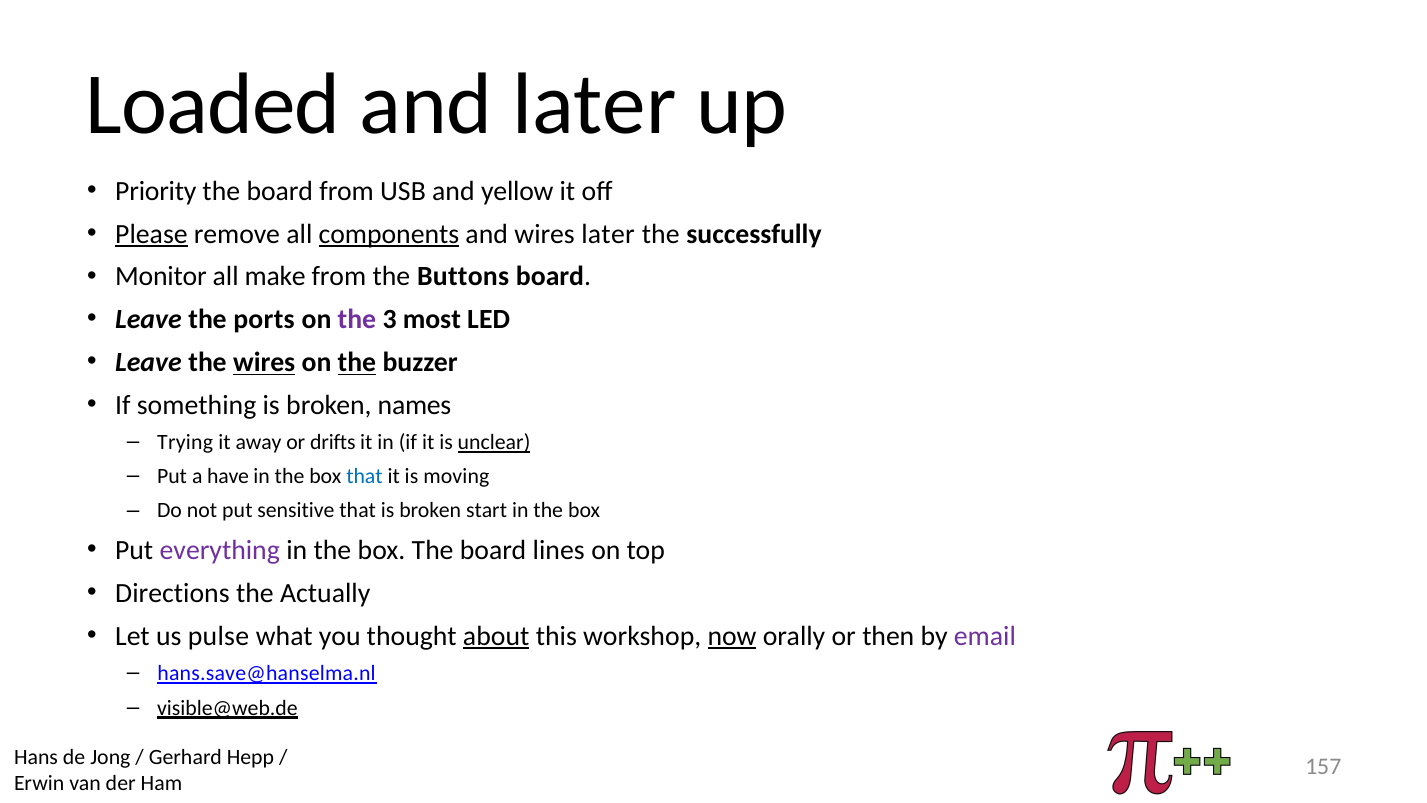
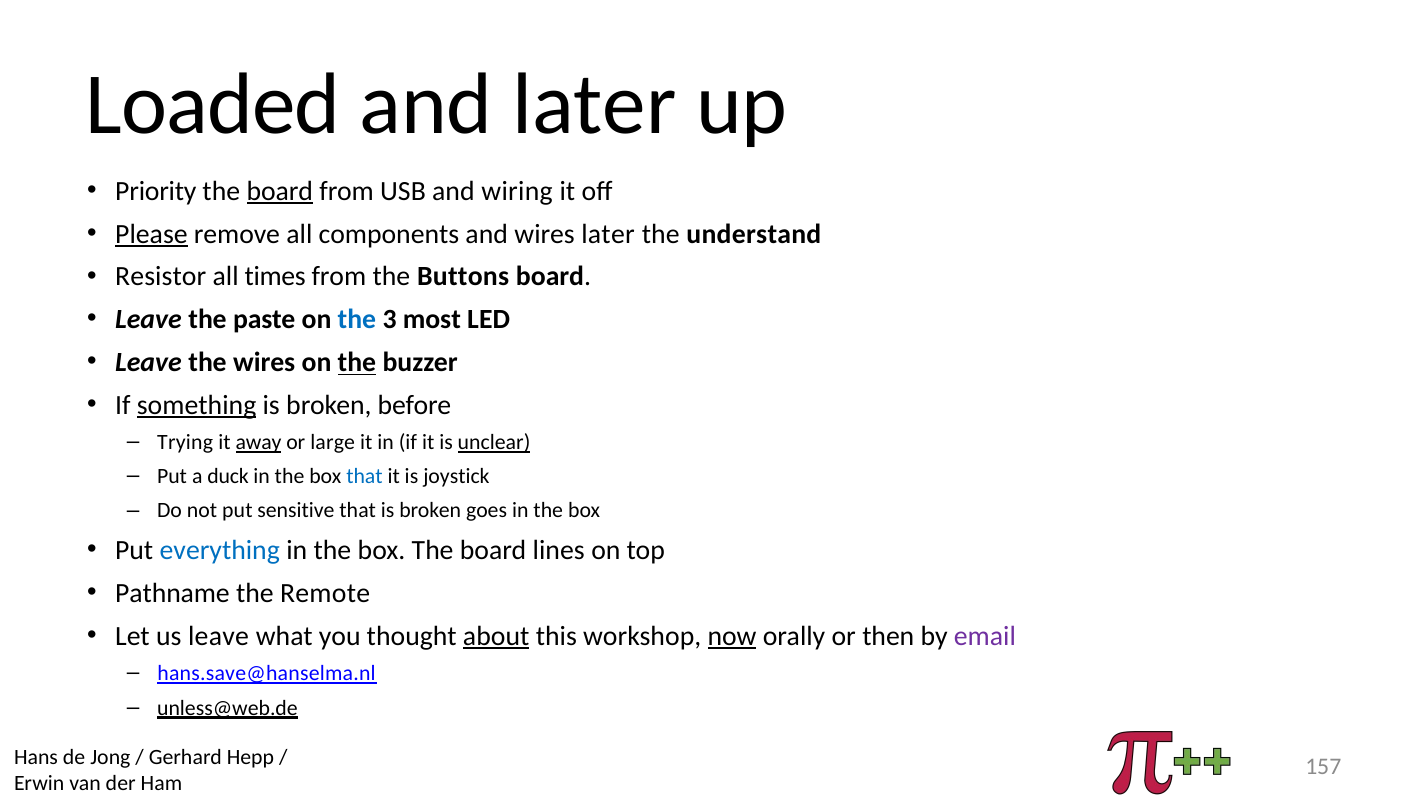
board at (280, 191) underline: none -> present
yellow: yellow -> wiring
components underline: present -> none
successfully: successfully -> understand
Monitor: Monitor -> Resistor
make: make -> times
ports: ports -> paste
the at (357, 320) colour: purple -> blue
wires at (264, 362) underline: present -> none
something underline: none -> present
names: names -> before
away underline: none -> present
drifts: drifts -> large
have: have -> duck
moving: moving -> joystick
start: start -> goes
everything colour: purple -> blue
Directions: Directions -> Pathname
Actually: Actually -> Remote
us pulse: pulse -> leave
visible@web.de: visible@web.de -> unless@web.de
